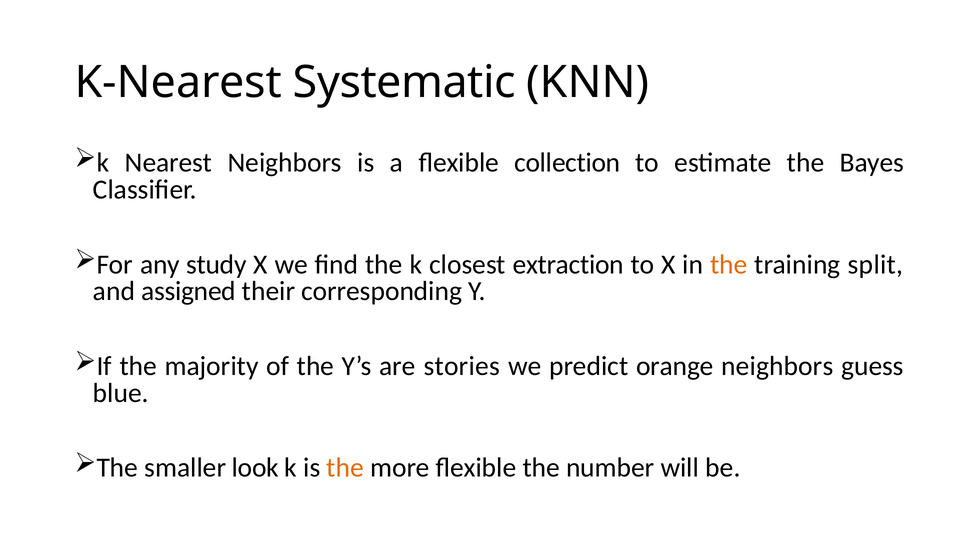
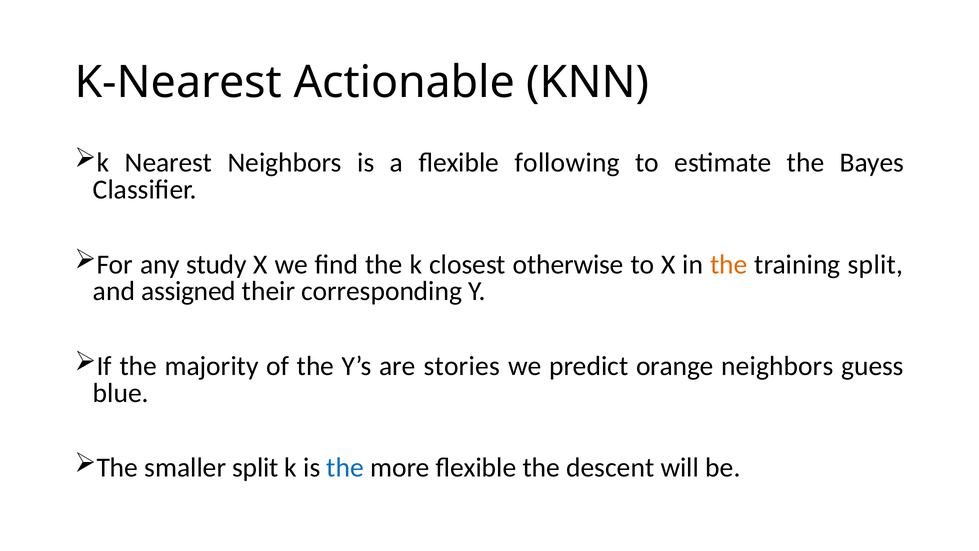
Systematic: Systematic -> Actionable
collection: collection -> following
extraction: extraction -> otherwise
smaller look: look -> split
the at (345, 468) colour: orange -> blue
number: number -> descent
